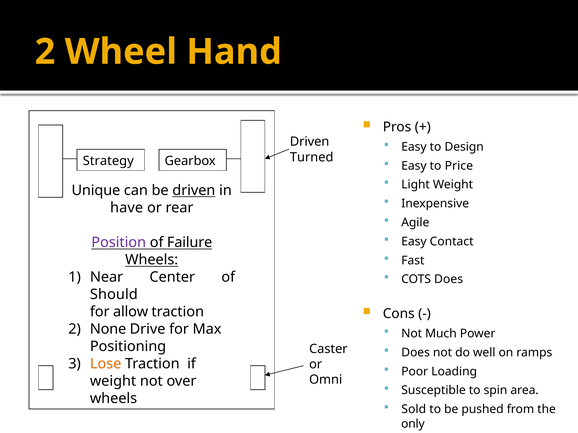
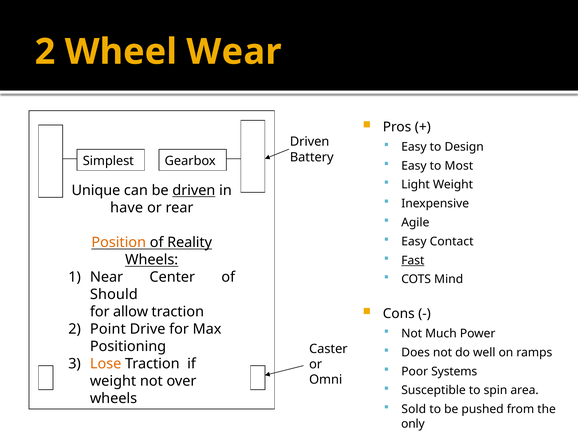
Hand: Hand -> Wear
Turned: Turned -> Battery
Strategy: Strategy -> Simplest
Price: Price -> Most
Position colour: purple -> orange
Failure: Failure -> Reality
Fast underline: none -> present
COTS Does: Does -> Mind
None: None -> Point
Loading: Loading -> Systems
